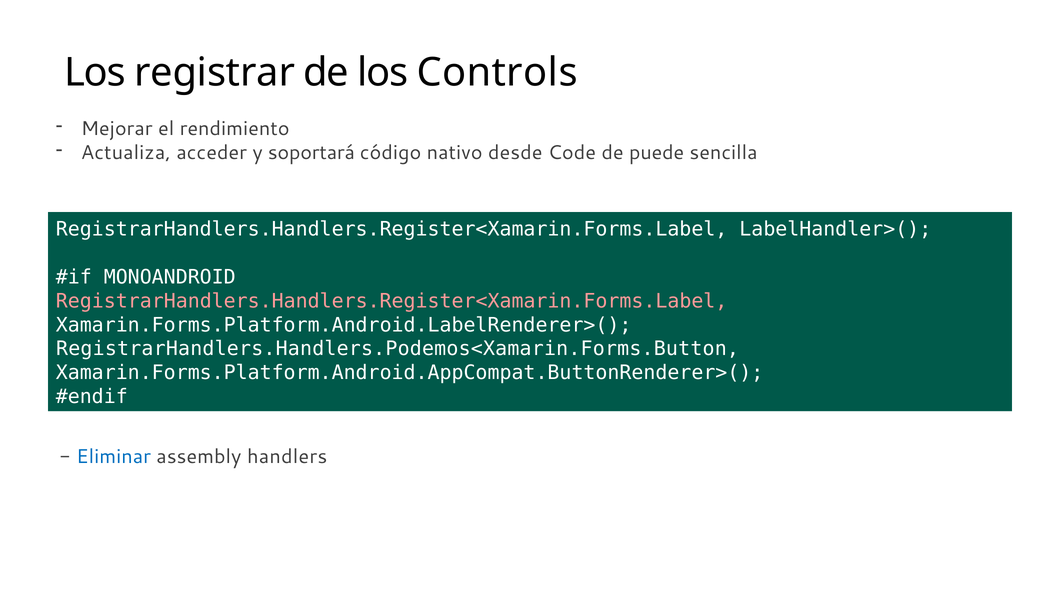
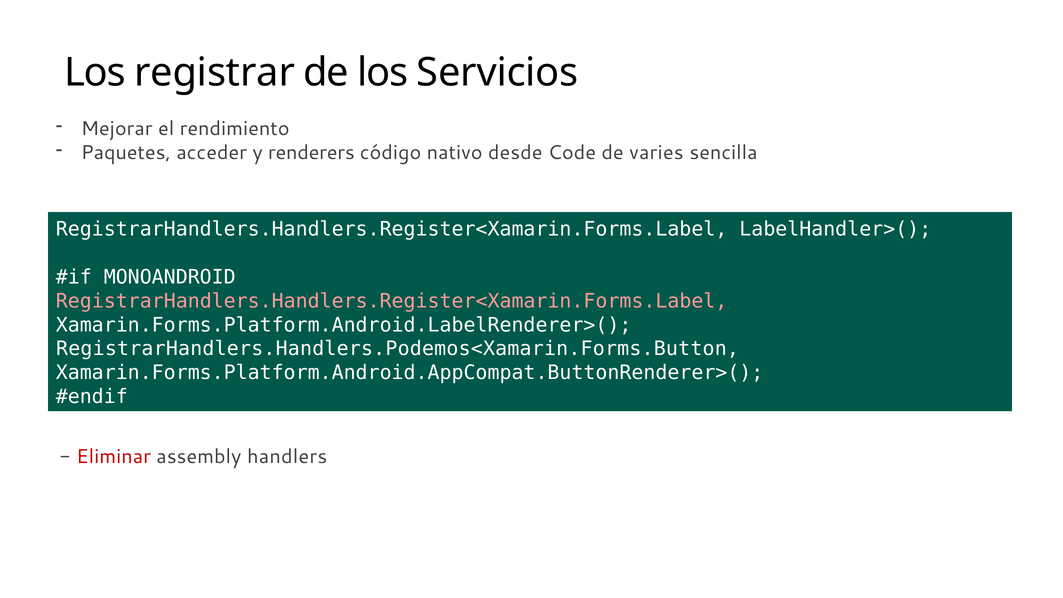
Controls: Controls -> Servicios
Actualiza: Actualiza -> Paquetes
soportará: soportará -> renderers
puede: puede -> varies
Eliminar colour: blue -> red
